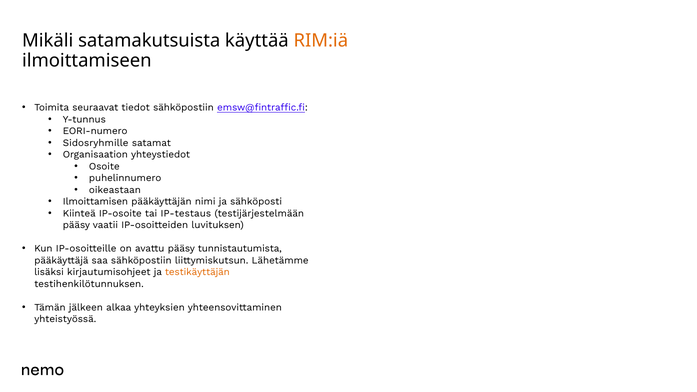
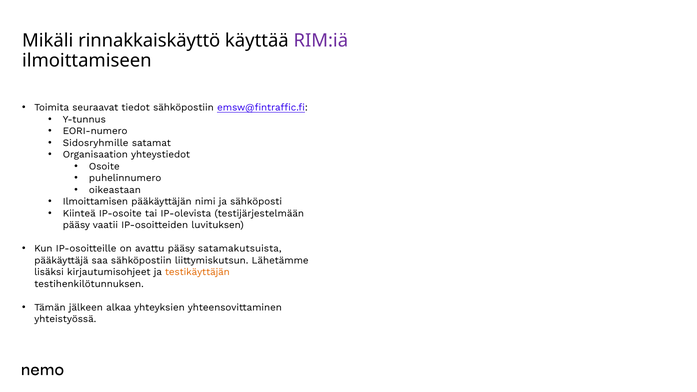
satamakutsuista: satamakutsuista -> rinnakkaiskäyttö
RIM:iä colour: orange -> purple
IP-testaus: IP-testaus -> IP-olevista
tunnistautumista: tunnistautumista -> satamakutsuista
